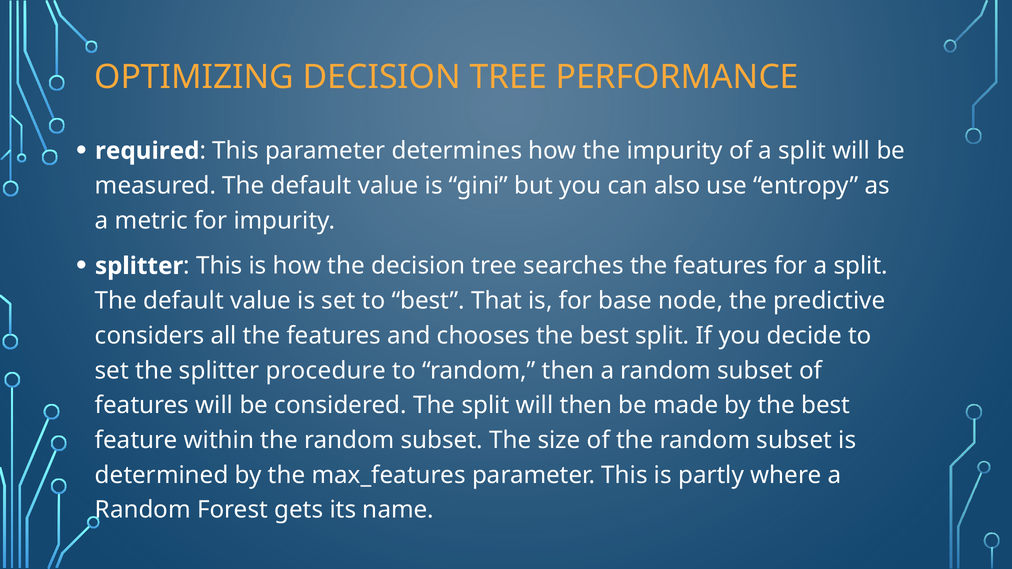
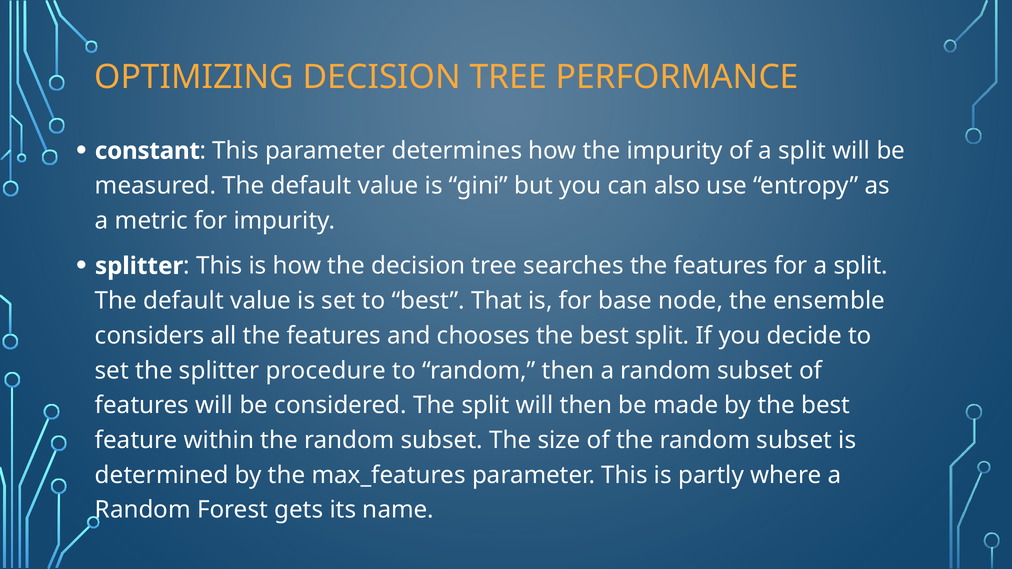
required: required -> constant
predictive: predictive -> ensemble
